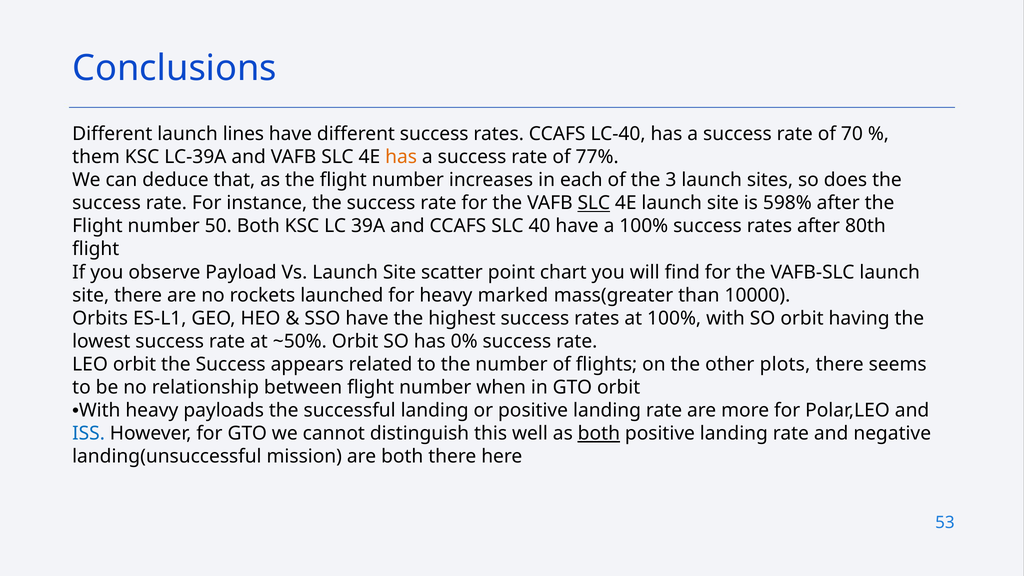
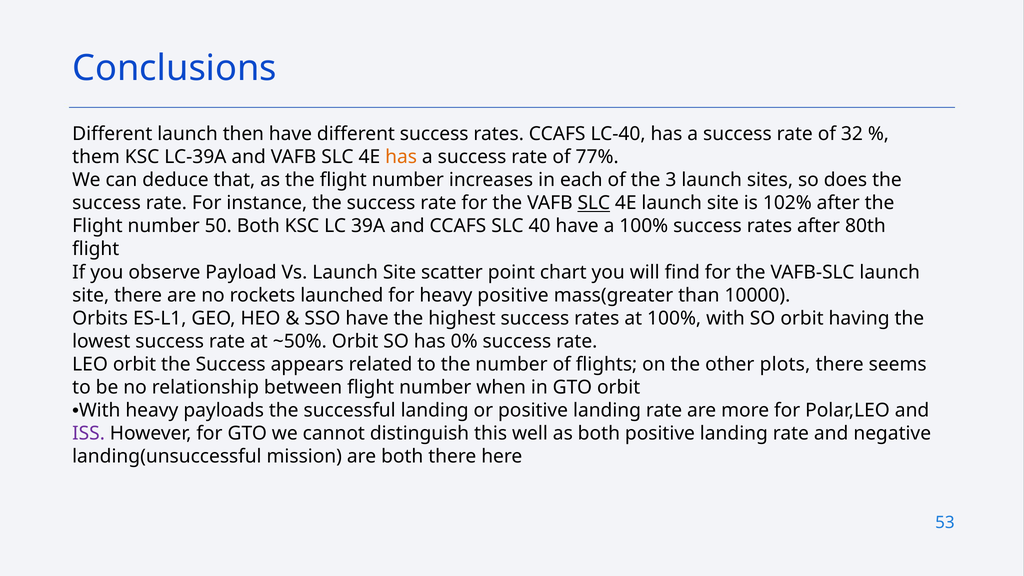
lines: lines -> then
70: 70 -> 32
598%: 598% -> 102%
heavy marked: marked -> positive
ISS colour: blue -> purple
both at (599, 433) underline: present -> none
